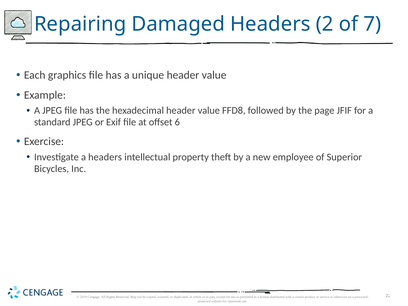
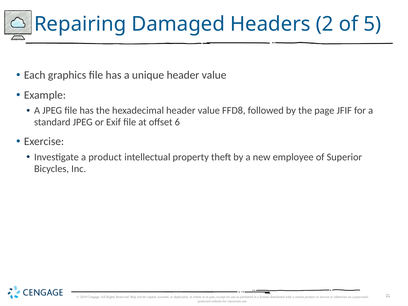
7: 7 -> 5
a headers: headers -> product
